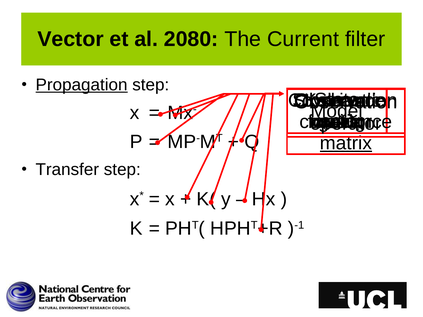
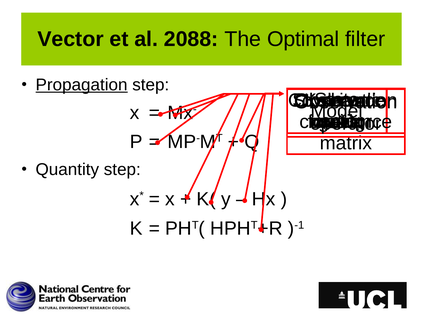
2080: 2080 -> 2088
Current: Current -> Optimal
matrix at (346, 143) underline: present -> none
Transfer: Transfer -> Quantity
